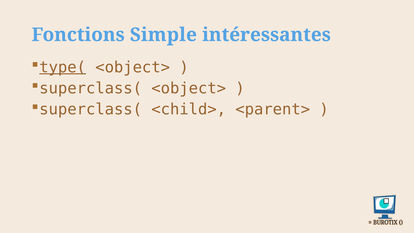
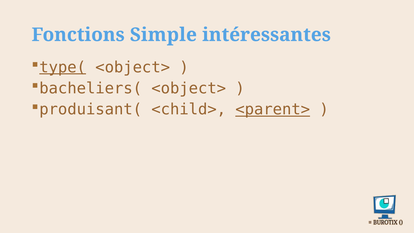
superclass( at (91, 88): superclass( -> bacheliers(
superclass( at (91, 109): superclass( -> produisant(
<parent> underline: none -> present
